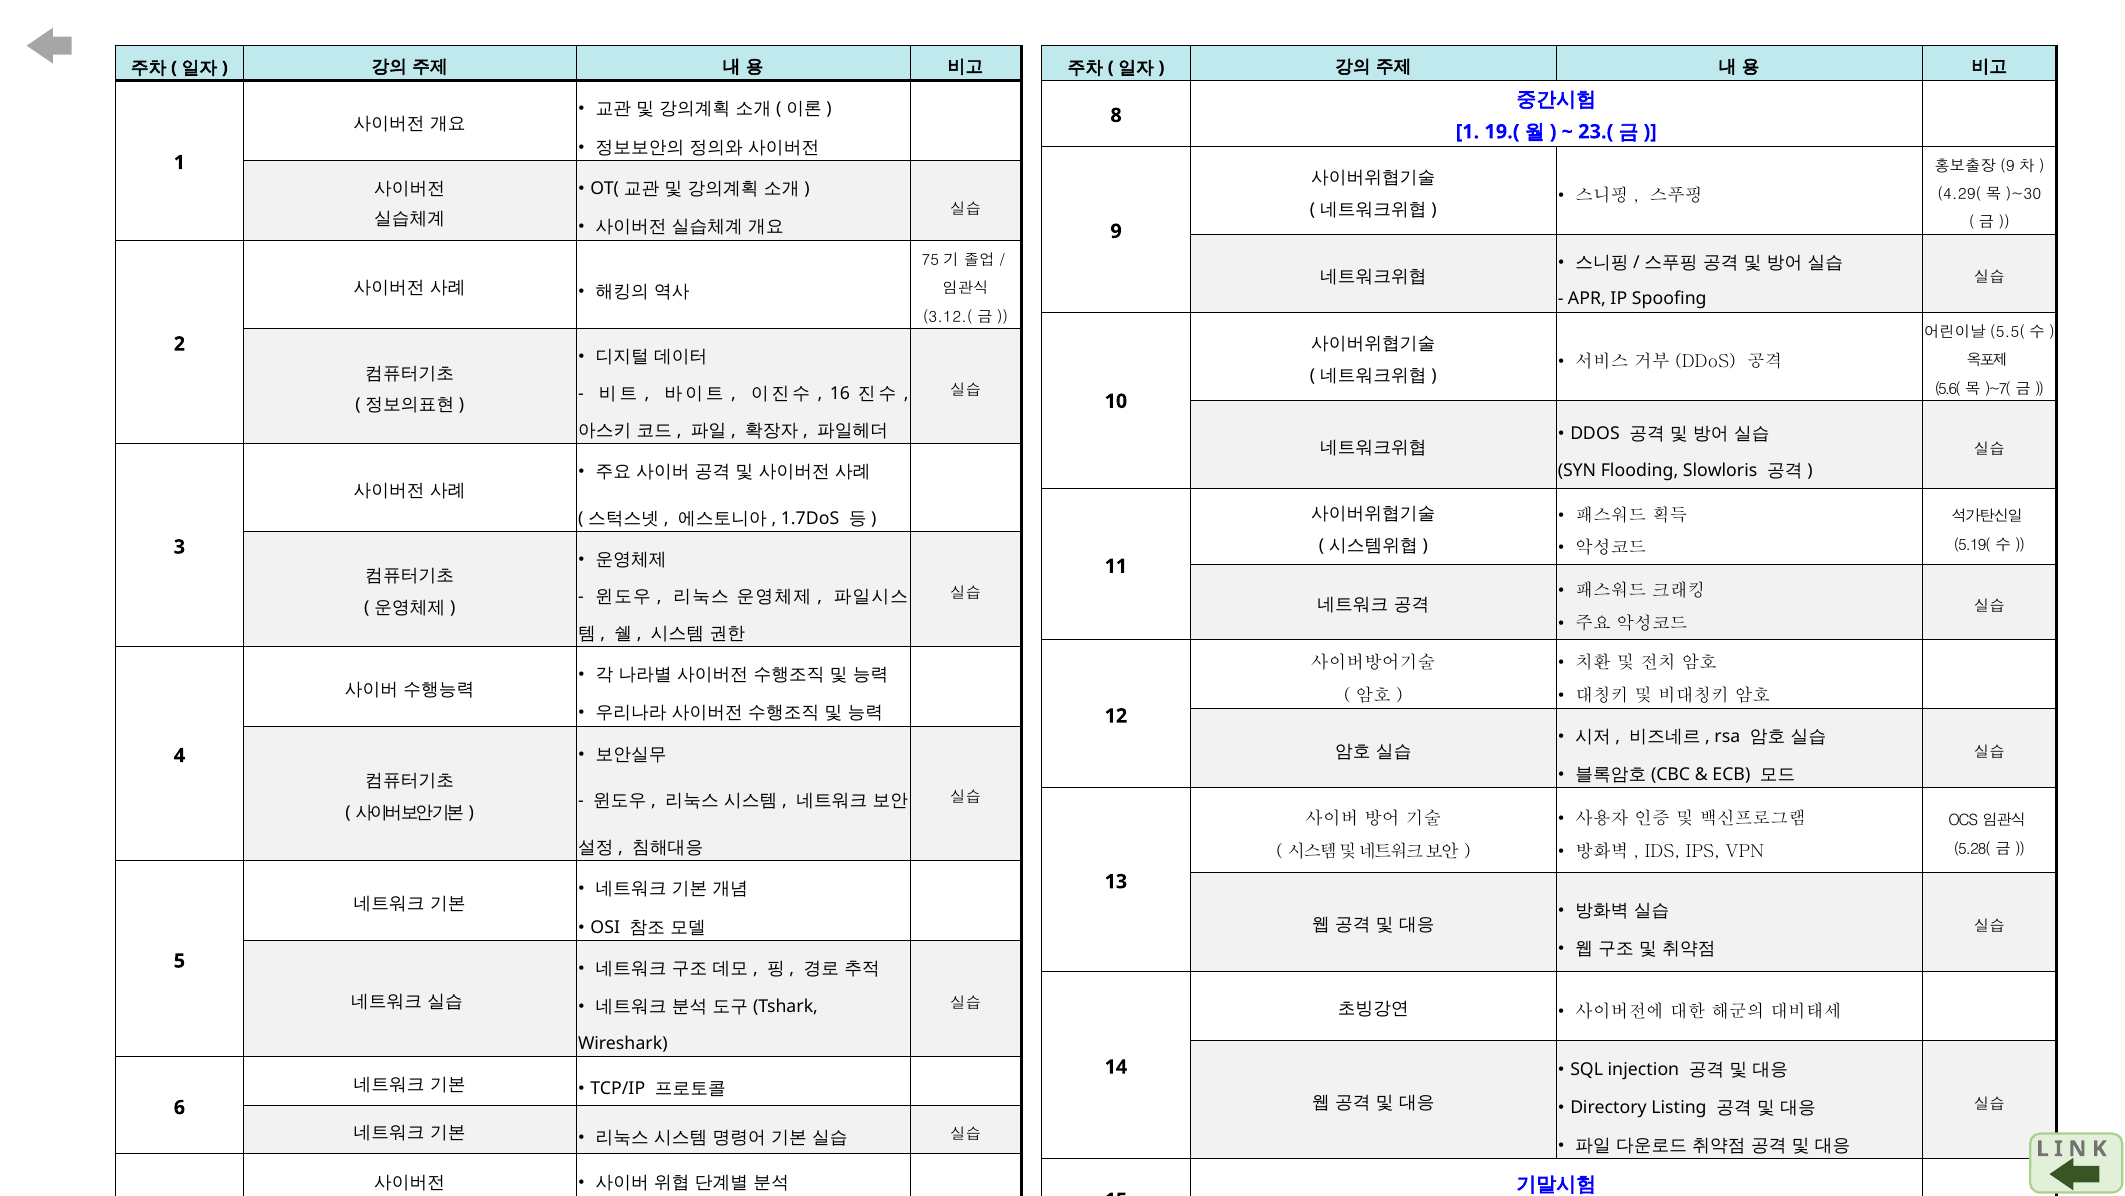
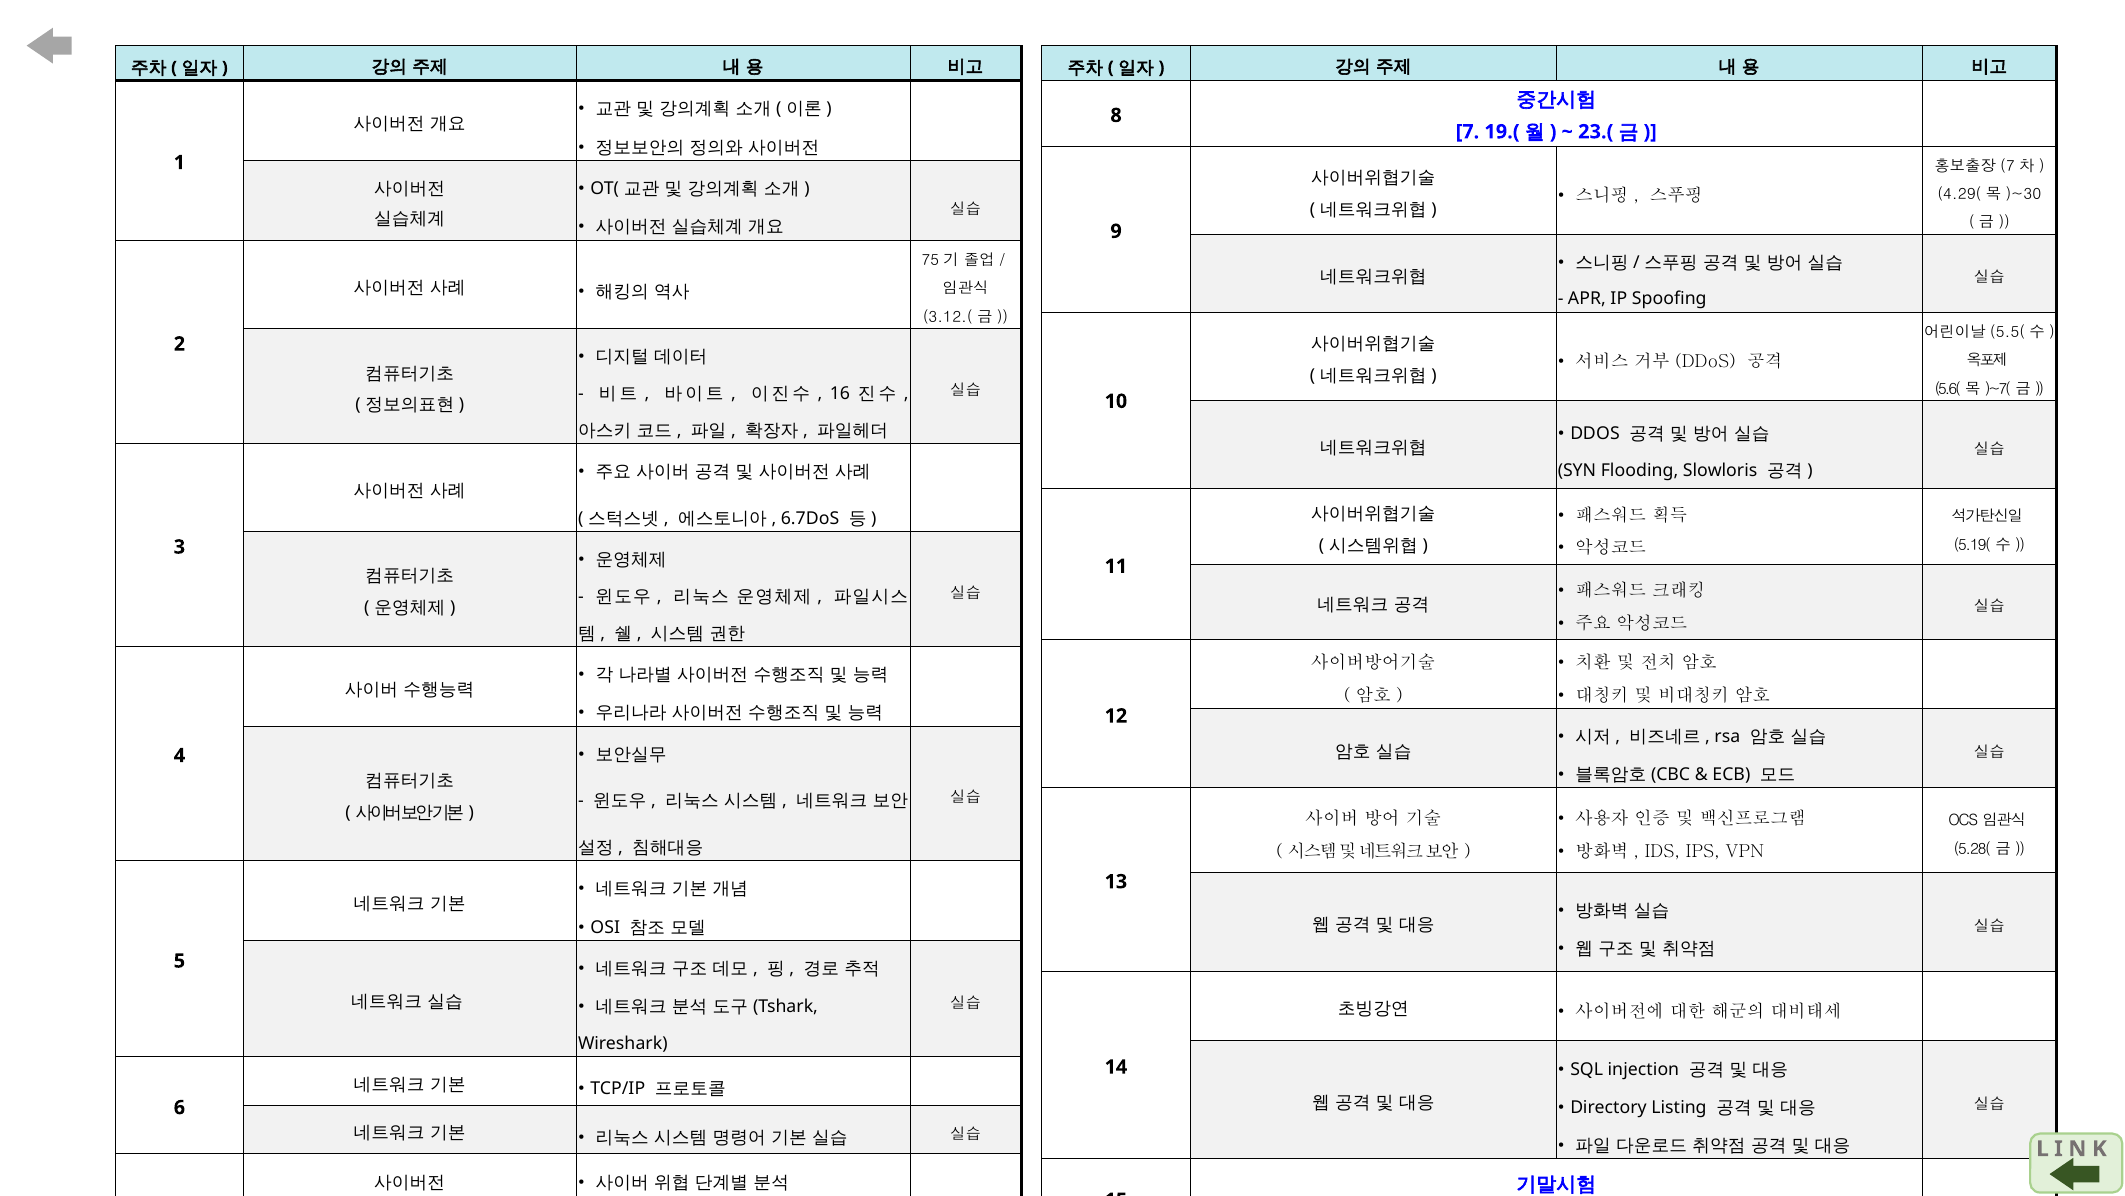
1 at (1467, 132): 1 -> 7
9 at (2008, 166): 9 -> 7
1.7DoS: 1.7DoS -> 6.7DoS
